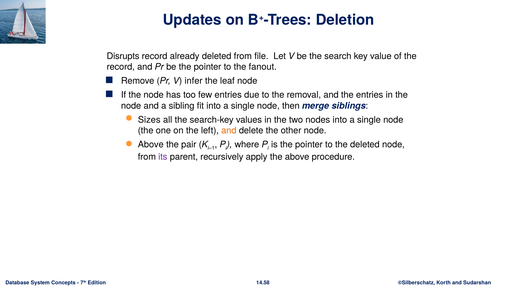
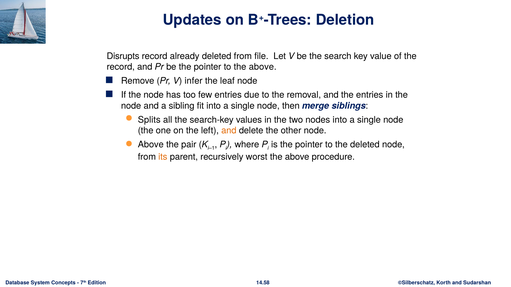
to the fanout: fanout -> above
Sizes: Sizes -> Splits
its colour: purple -> orange
apply: apply -> worst
